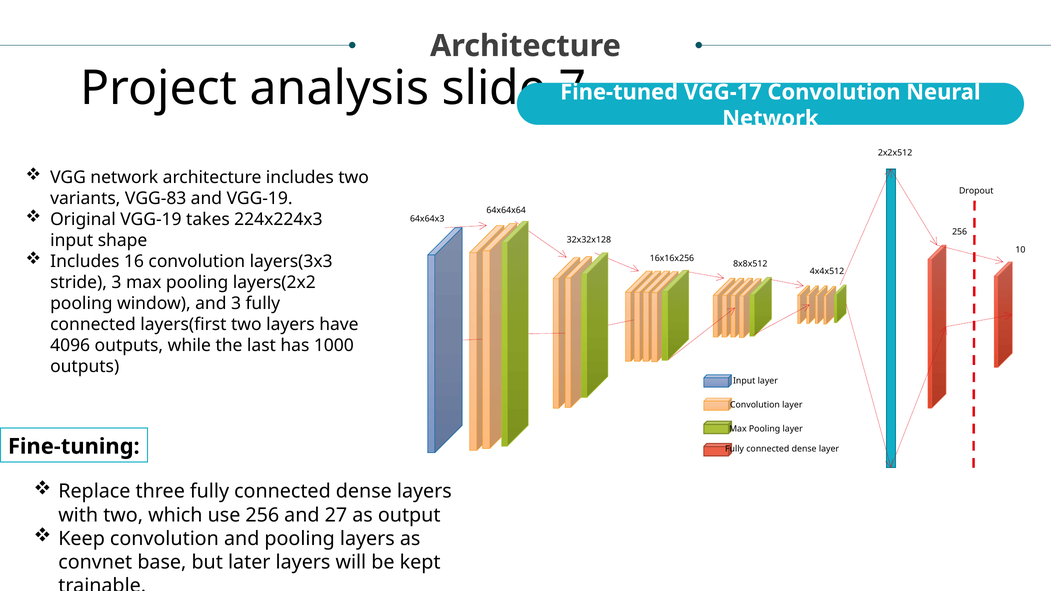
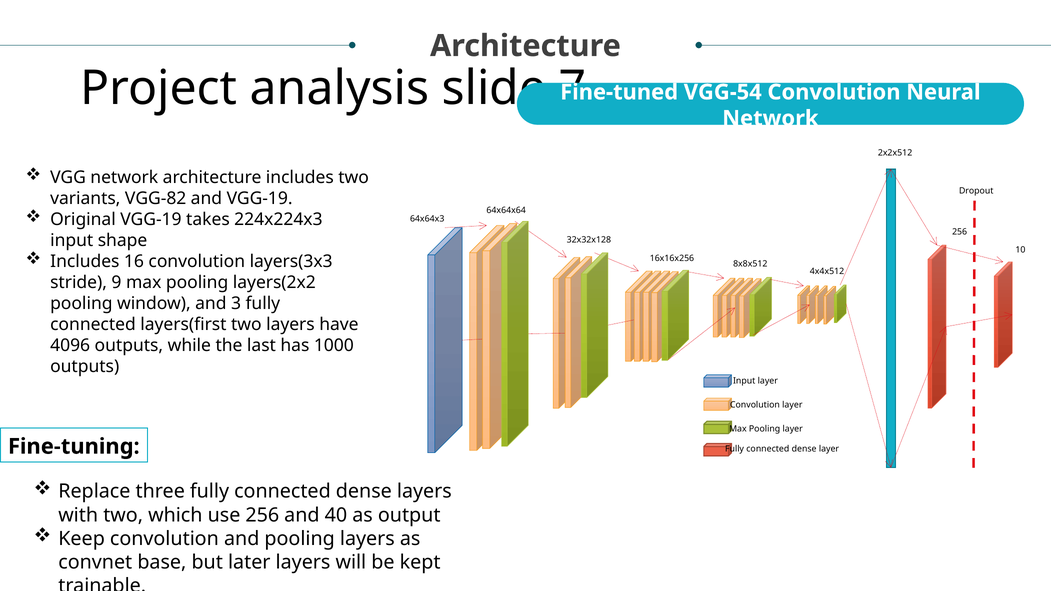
VGG-17: VGG-17 -> VGG-54
VGG-83: VGG-83 -> VGG-82
stride 3: 3 -> 9
27: 27 -> 40
